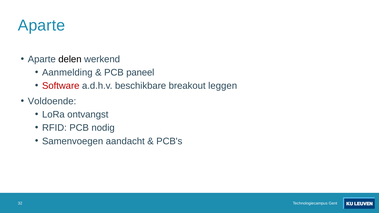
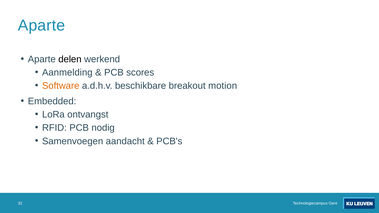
paneel: paneel -> scores
Software colour: red -> orange
leggen: leggen -> motion
Voldoende: Voldoende -> Embedded
